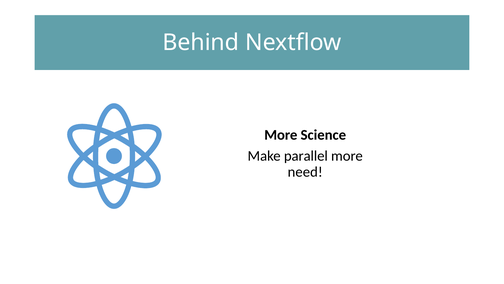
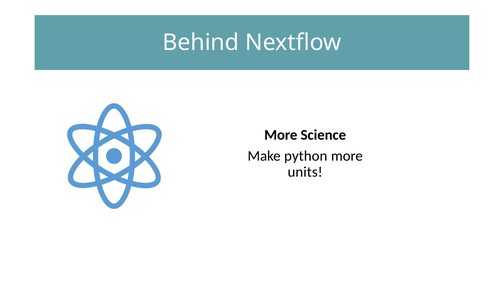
parallel: parallel -> python
need: need -> units
